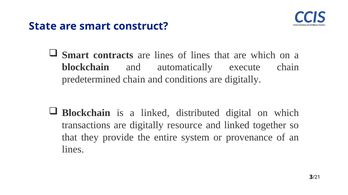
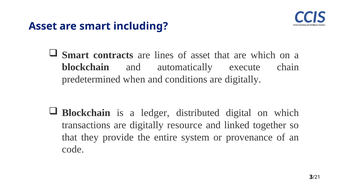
State at (43, 26): State -> Asset
construct: construct -> including
of lines: lines -> asset
predetermined chain: chain -> when
a linked: linked -> ledger
lines at (73, 150): lines -> code
